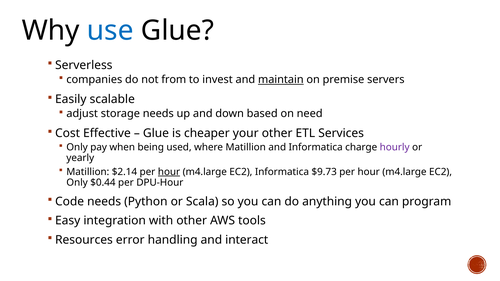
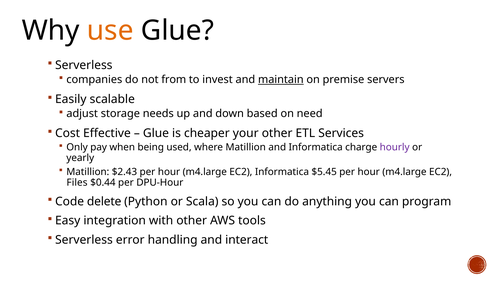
use colour: blue -> orange
$2.14: $2.14 -> $2.43
hour at (169, 172) underline: present -> none
$9.73: $9.73 -> $5.45
Only at (77, 183): Only -> Files
Code needs: needs -> delete
Resources at (84, 240): Resources -> Serverless
